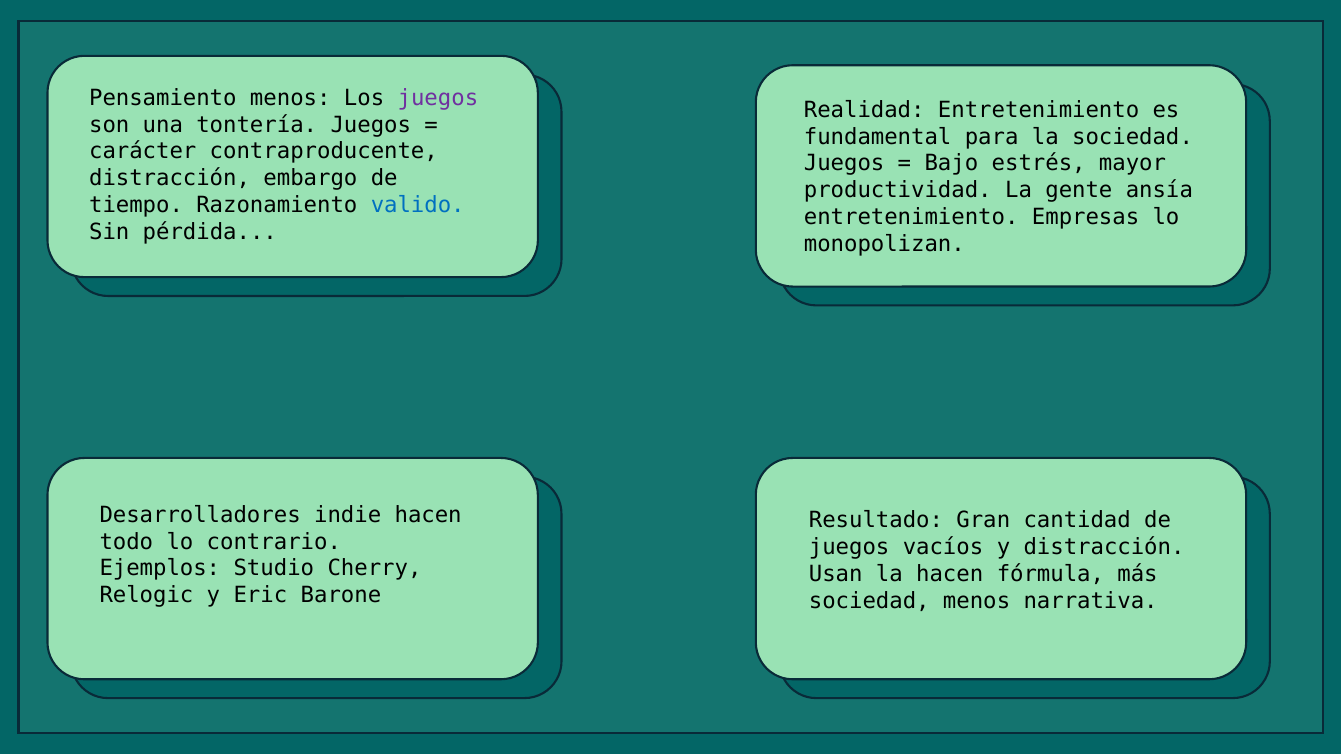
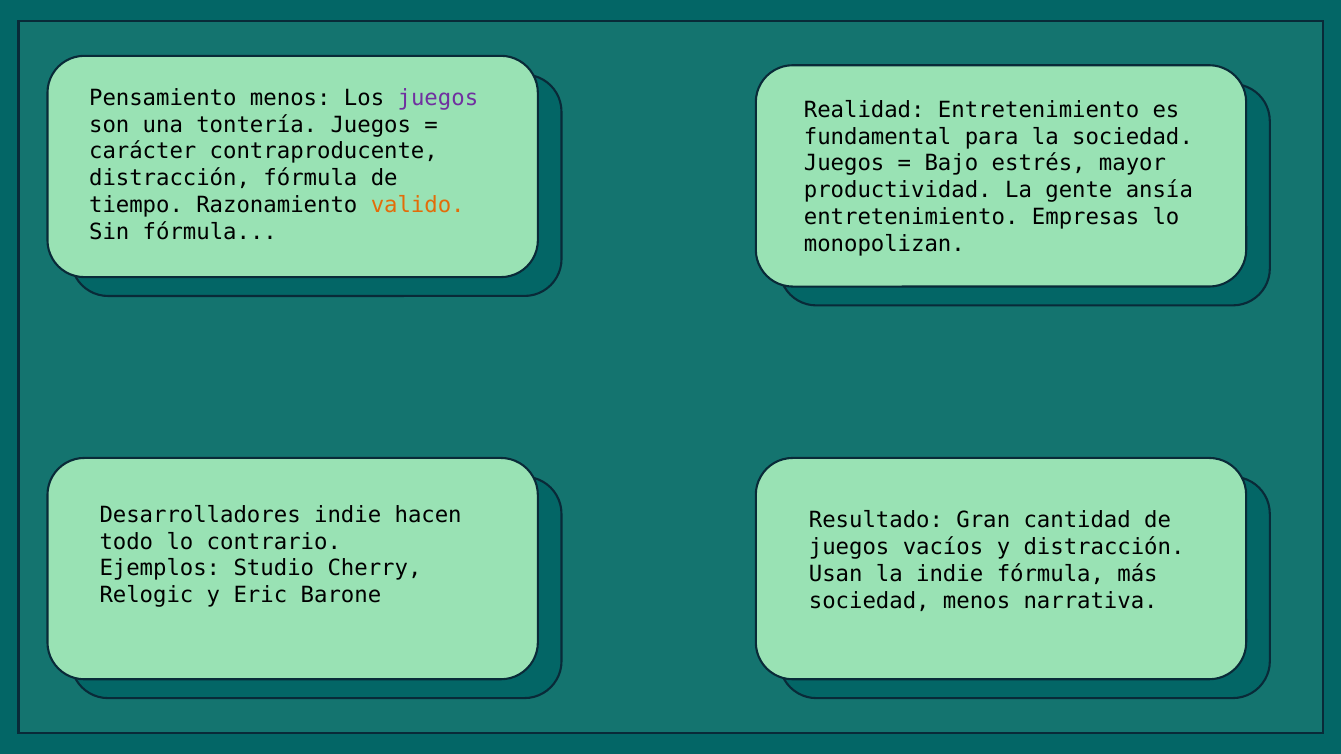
distracción embargo: embargo -> fórmula
valido colour: blue -> orange
Sin pérdida: pérdida -> fórmula
la hacen: hacen -> indie
